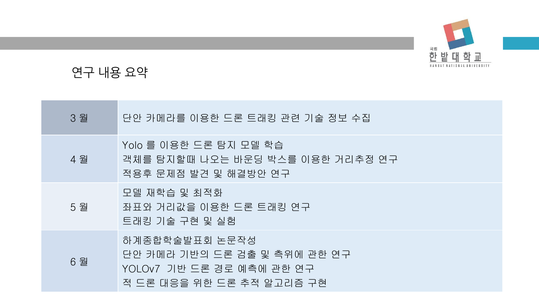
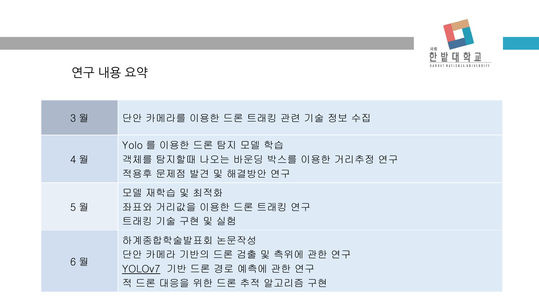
YOLOv7 underline: none -> present
